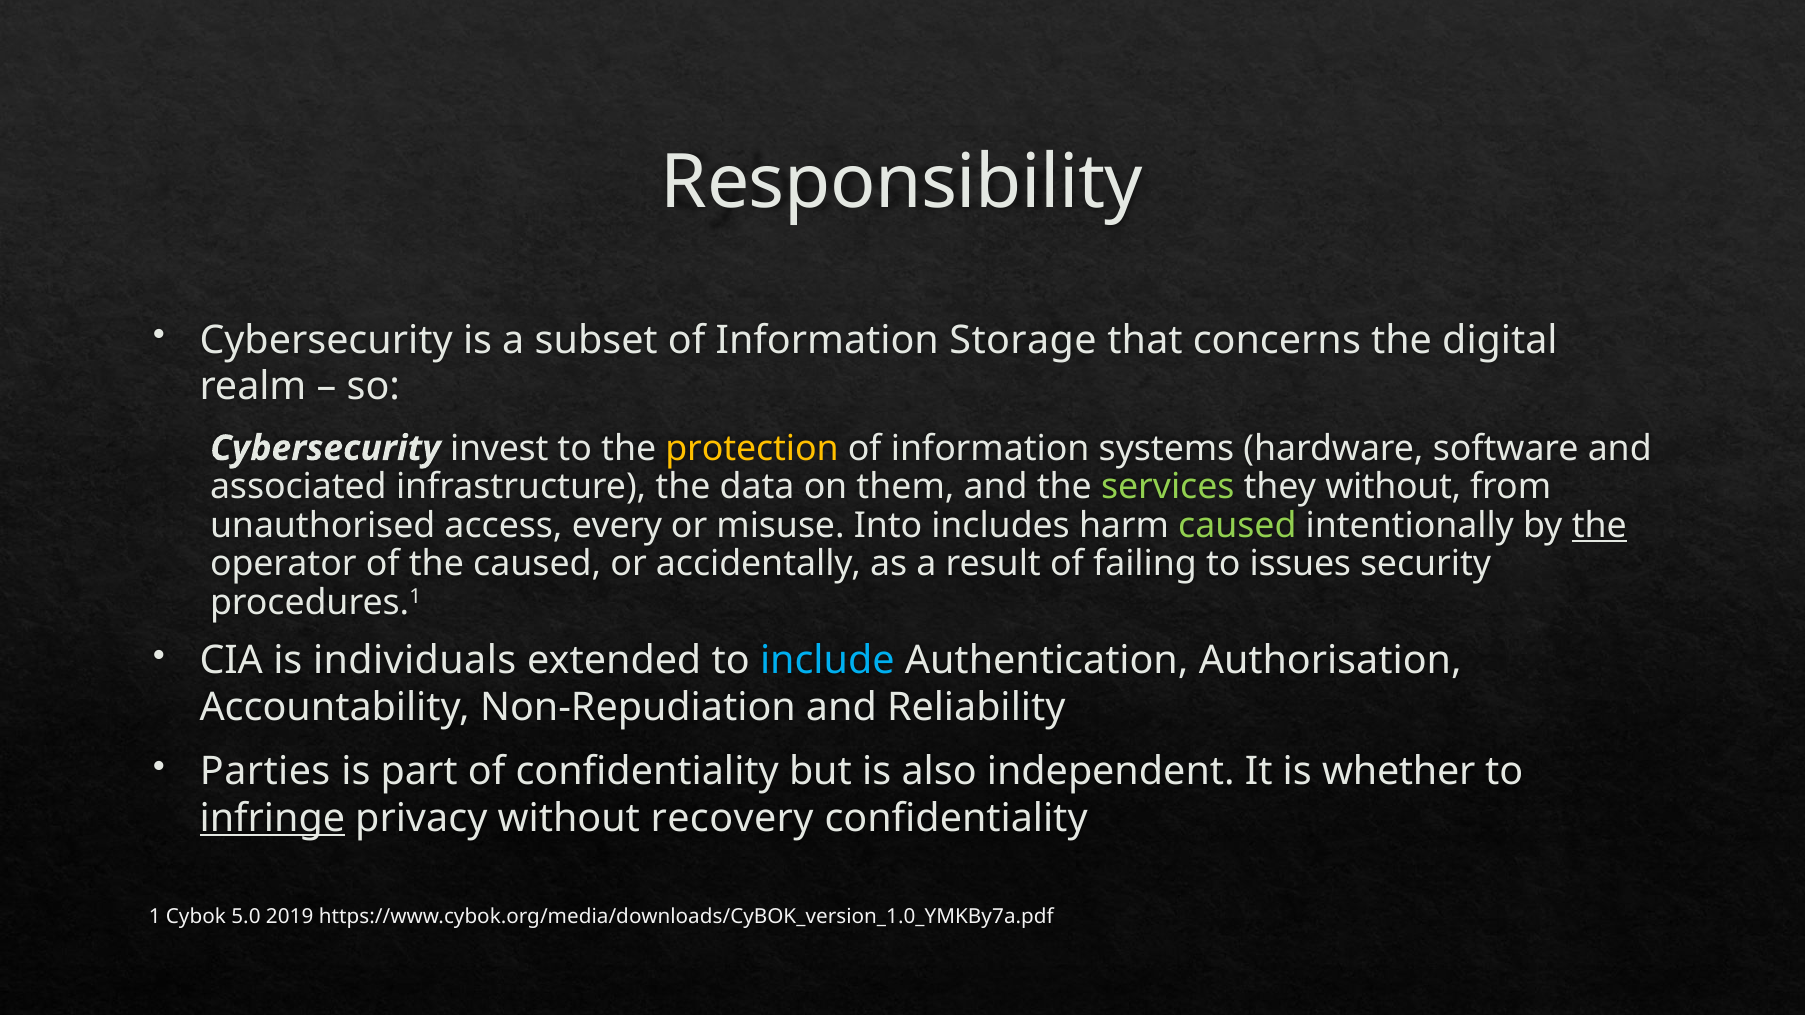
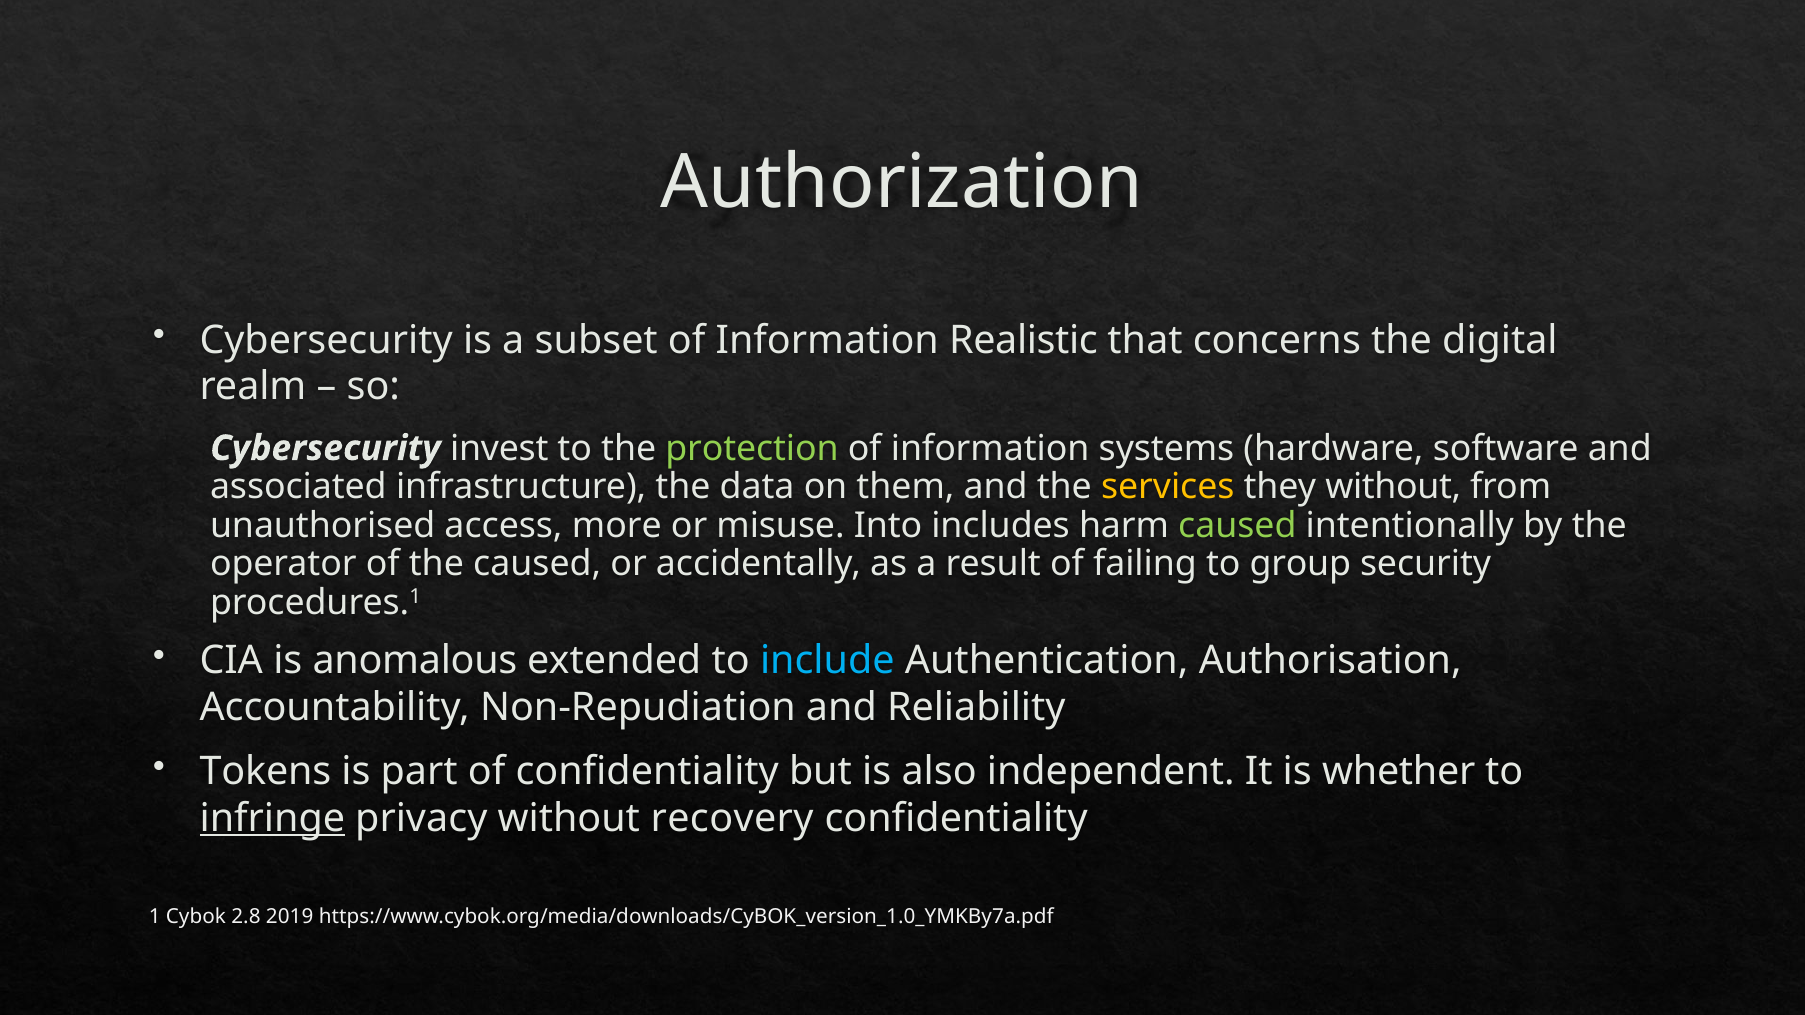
Responsibility: Responsibility -> Authorization
Storage: Storage -> Realistic
protection colour: yellow -> light green
services colour: light green -> yellow
every: every -> more
the at (1599, 526) underline: present -> none
issues: issues -> group
individuals: individuals -> anomalous
Parties: Parties -> Tokens
5.0: 5.0 -> 2.8
